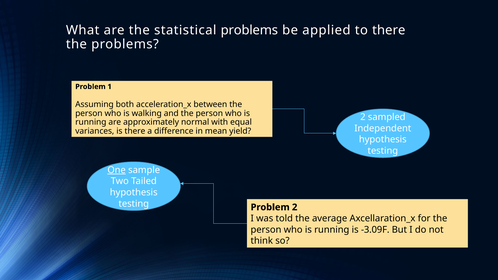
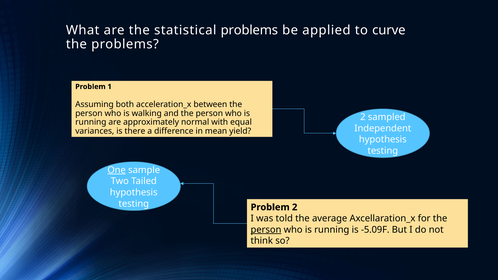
to there: there -> curve
person at (266, 230) underline: none -> present
-3.09F: -3.09F -> -5.09F
